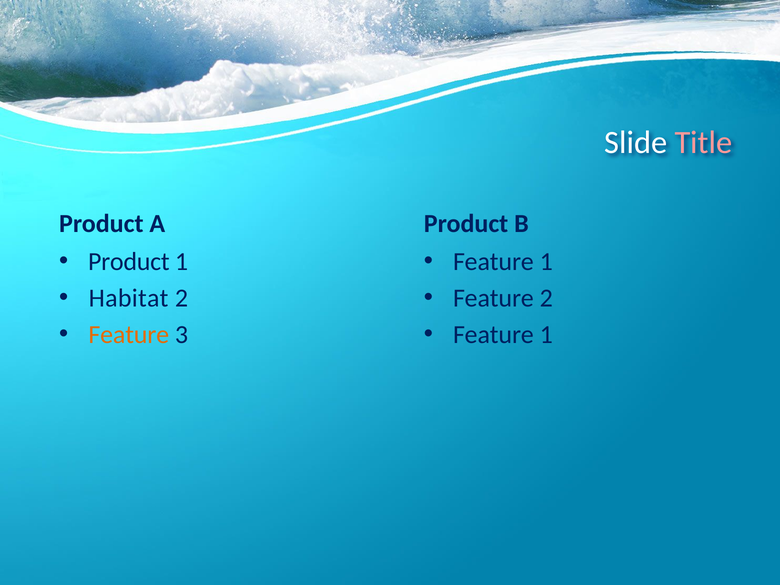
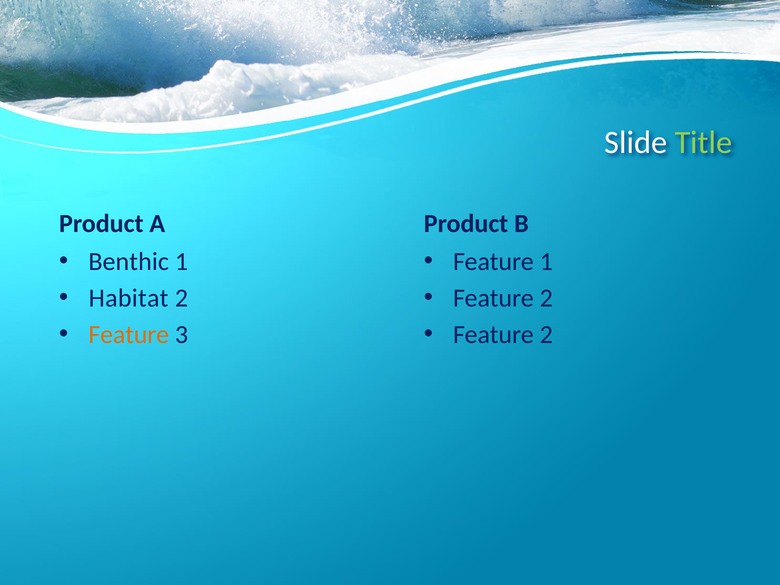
Title colour: pink -> light green
Product at (129, 262): Product -> Benthic
1 at (546, 334): 1 -> 2
